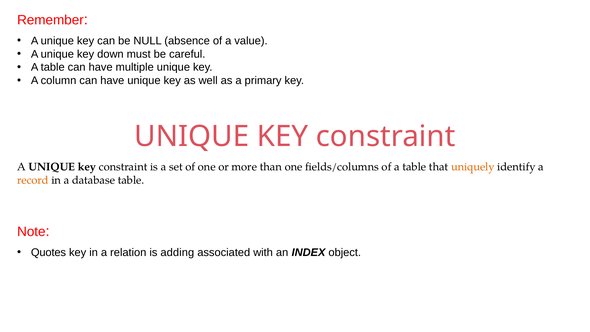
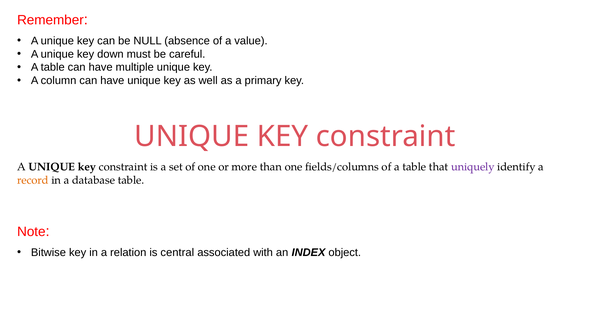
uniquely colour: orange -> purple
Quotes: Quotes -> Bitwise
adding: adding -> central
